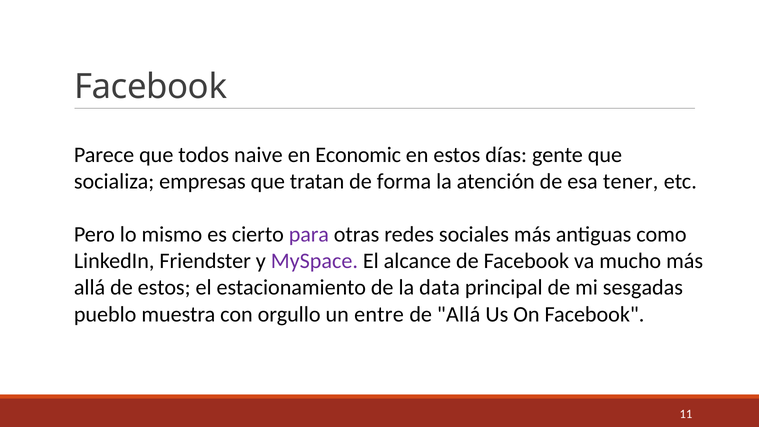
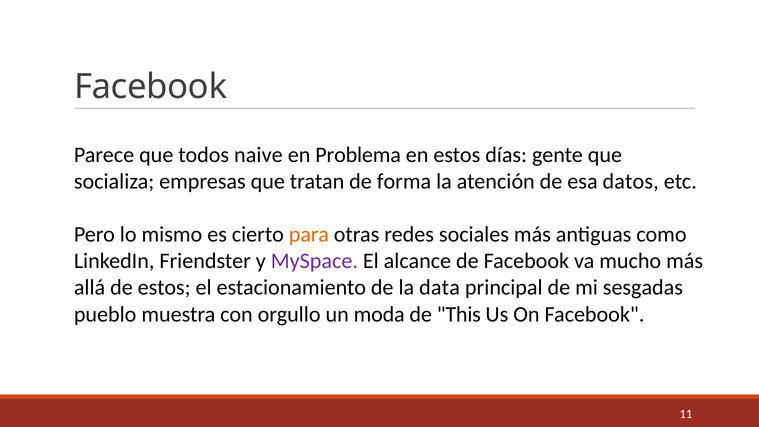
Economic: Economic -> Problema
tener: tener -> datos
para colour: purple -> orange
entre: entre -> moda
de Allá: Allá -> This
